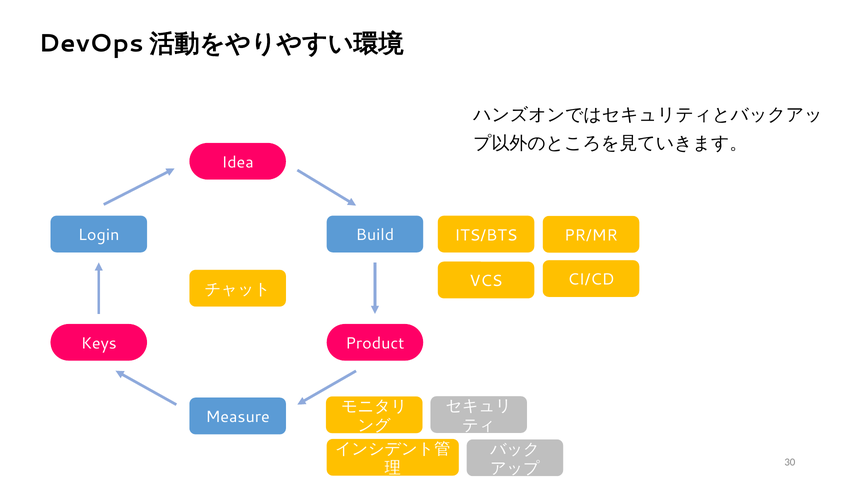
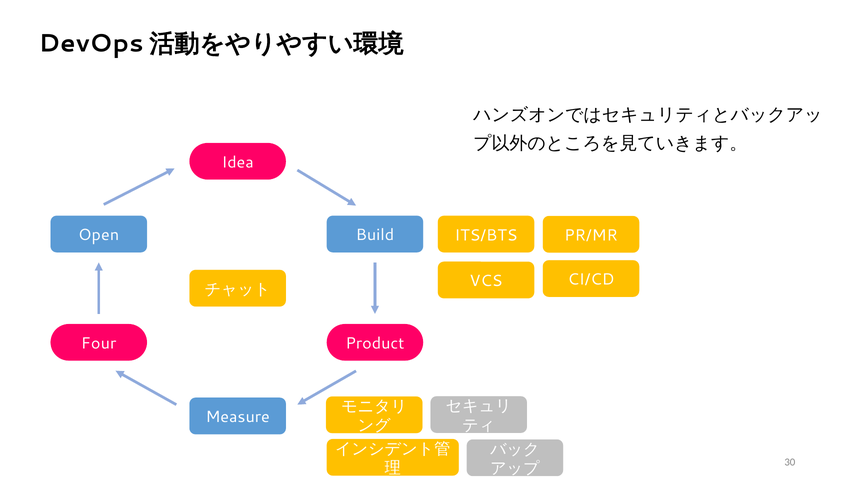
Login: Login -> Open
Keys: Keys -> Four
